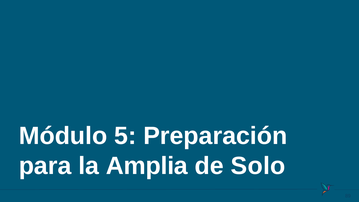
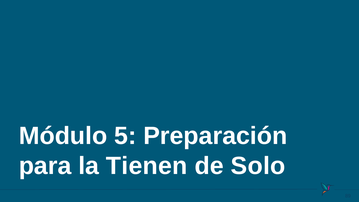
Amplia: Amplia -> Tienen
